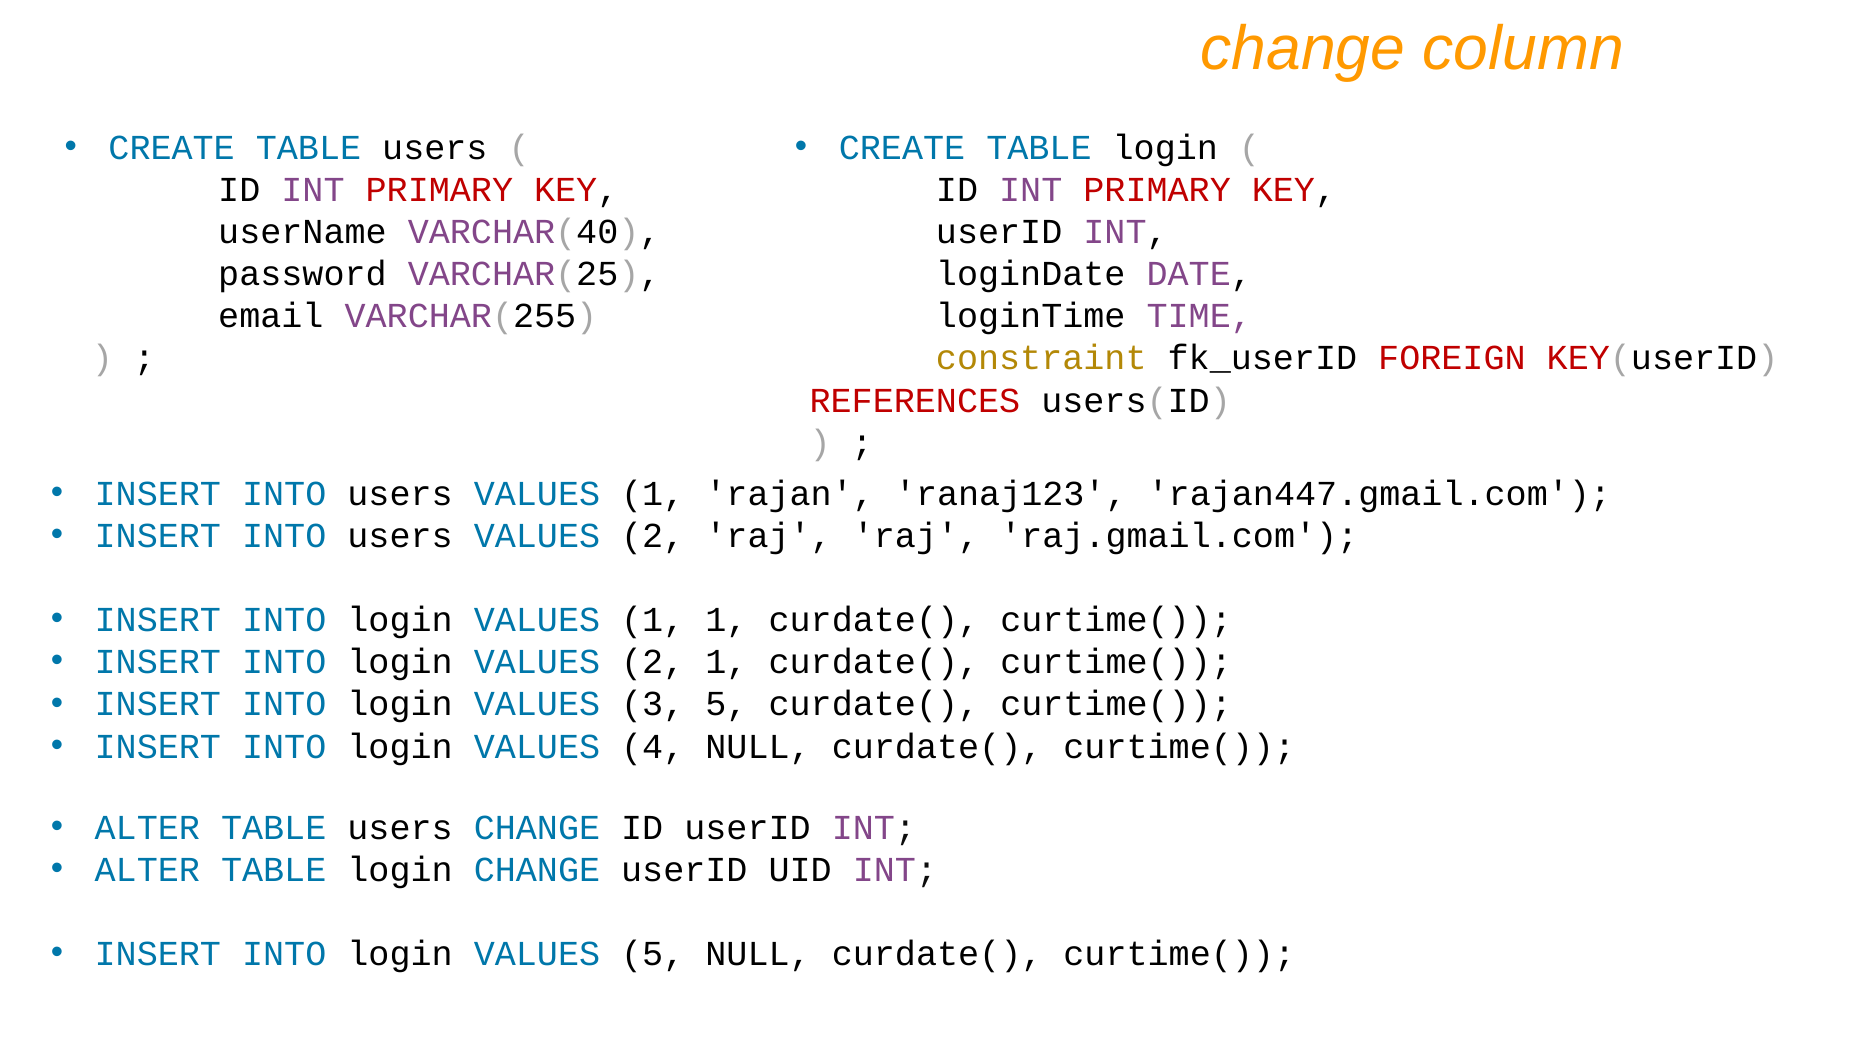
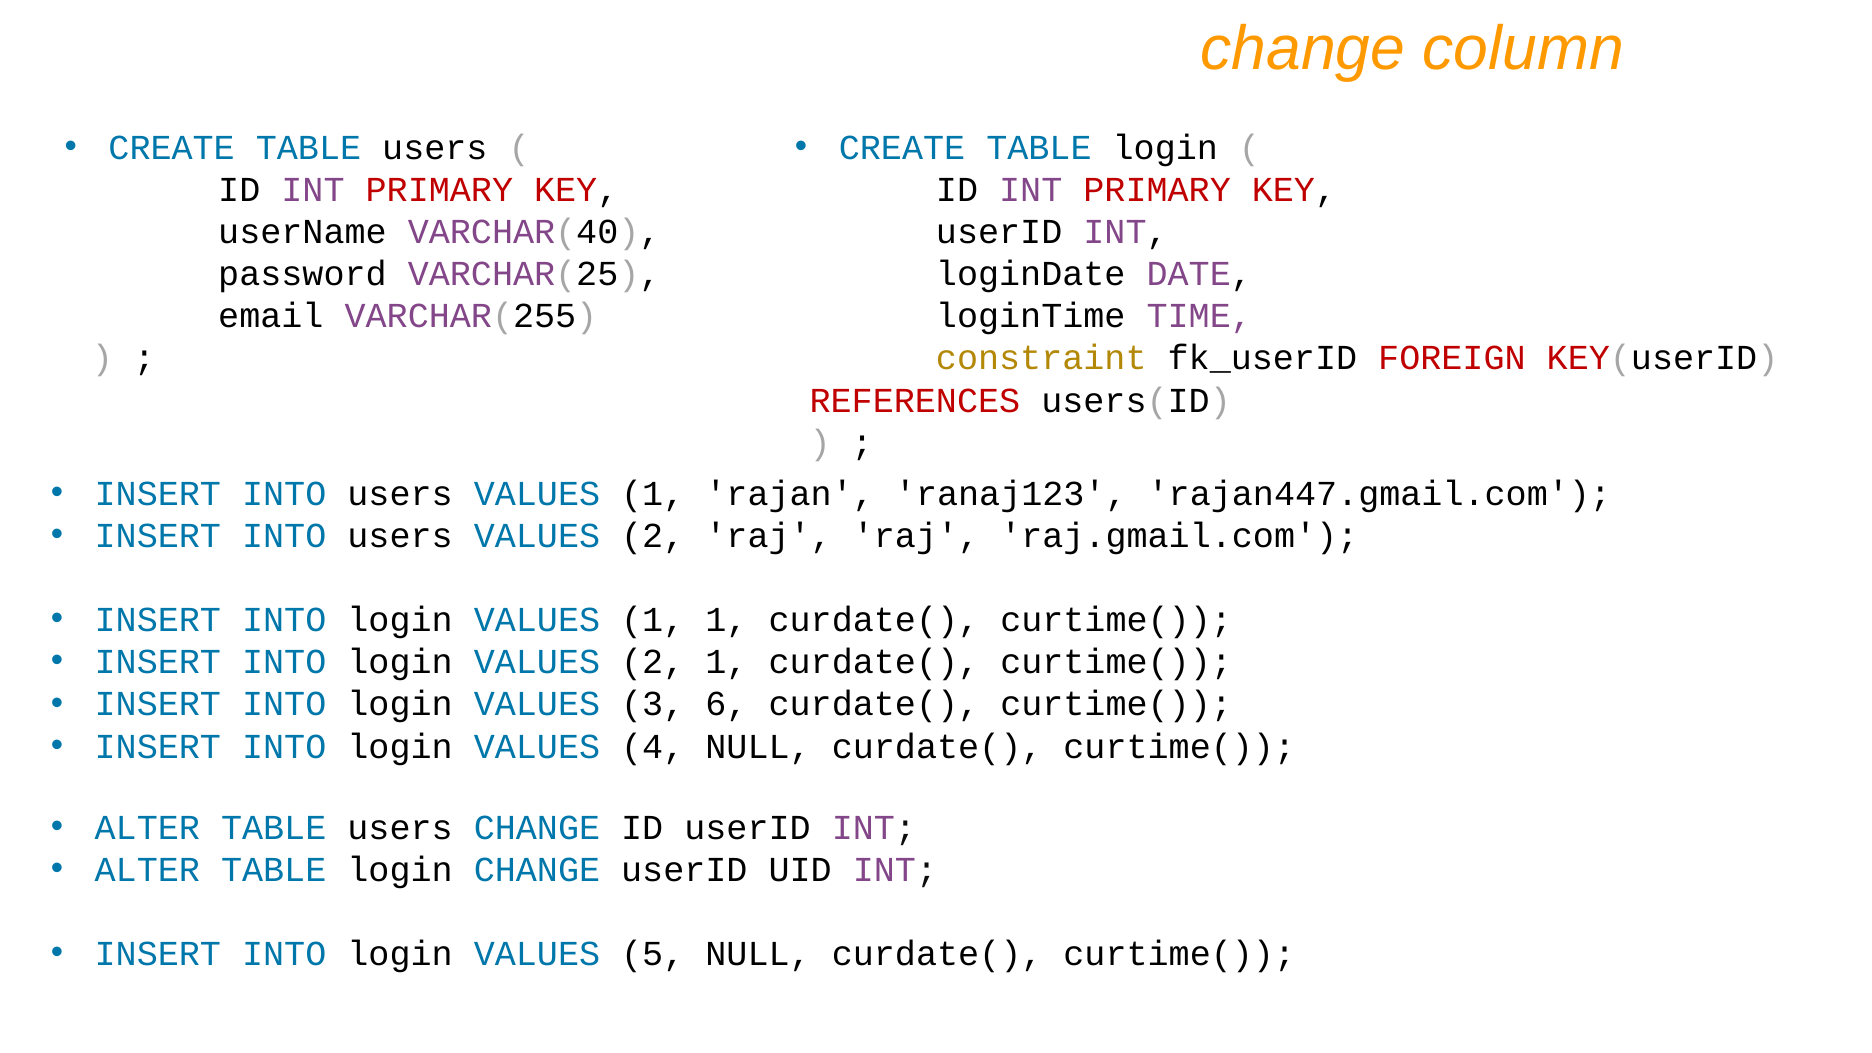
3 5: 5 -> 6
